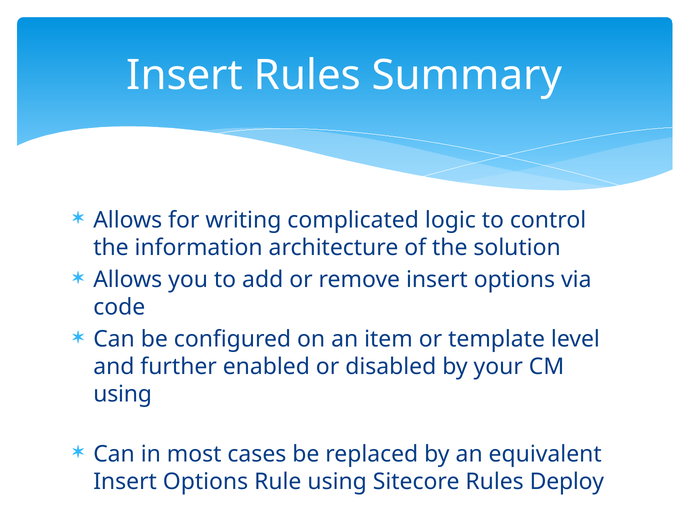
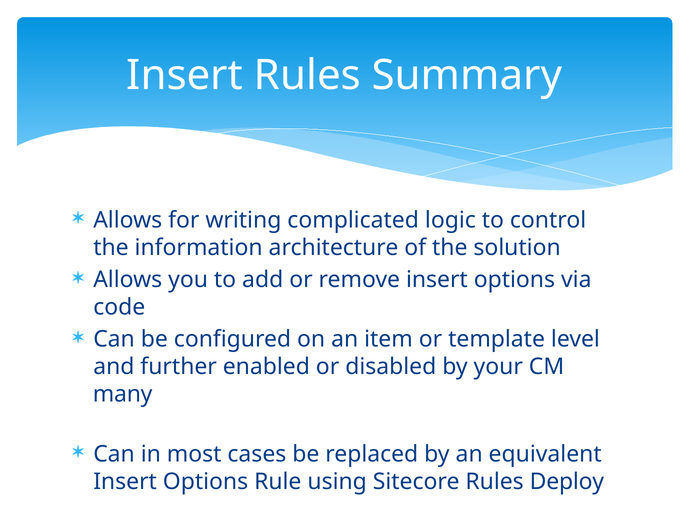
using at (123, 395): using -> many
